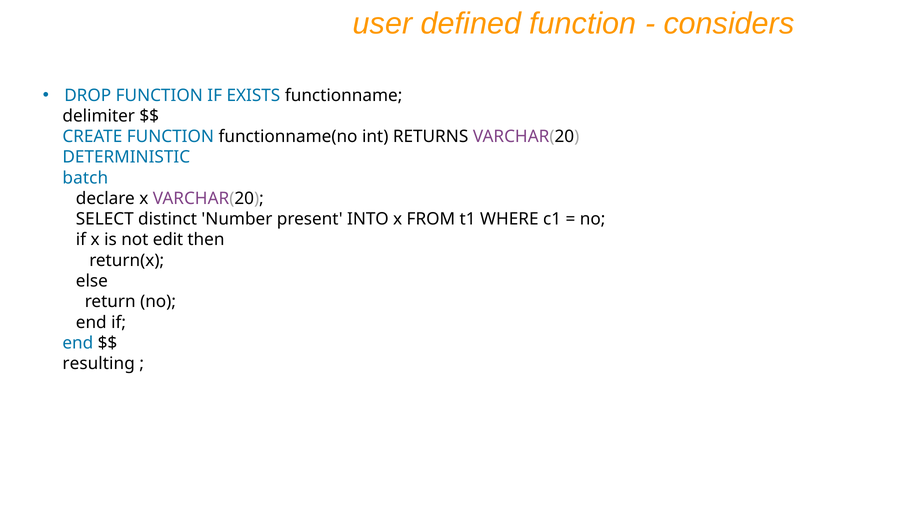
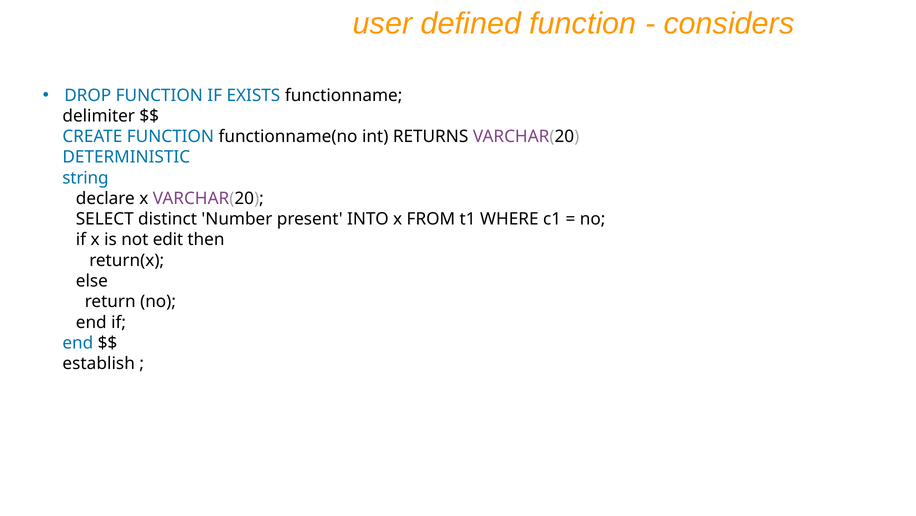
batch: batch -> string
resulting: resulting -> establish
